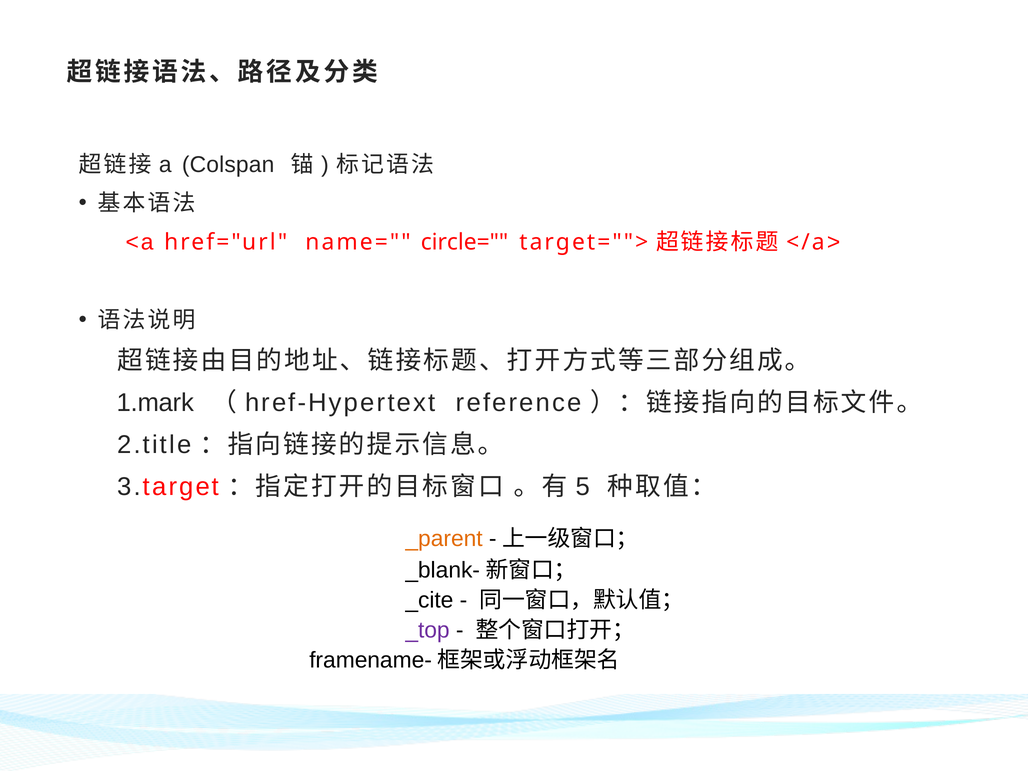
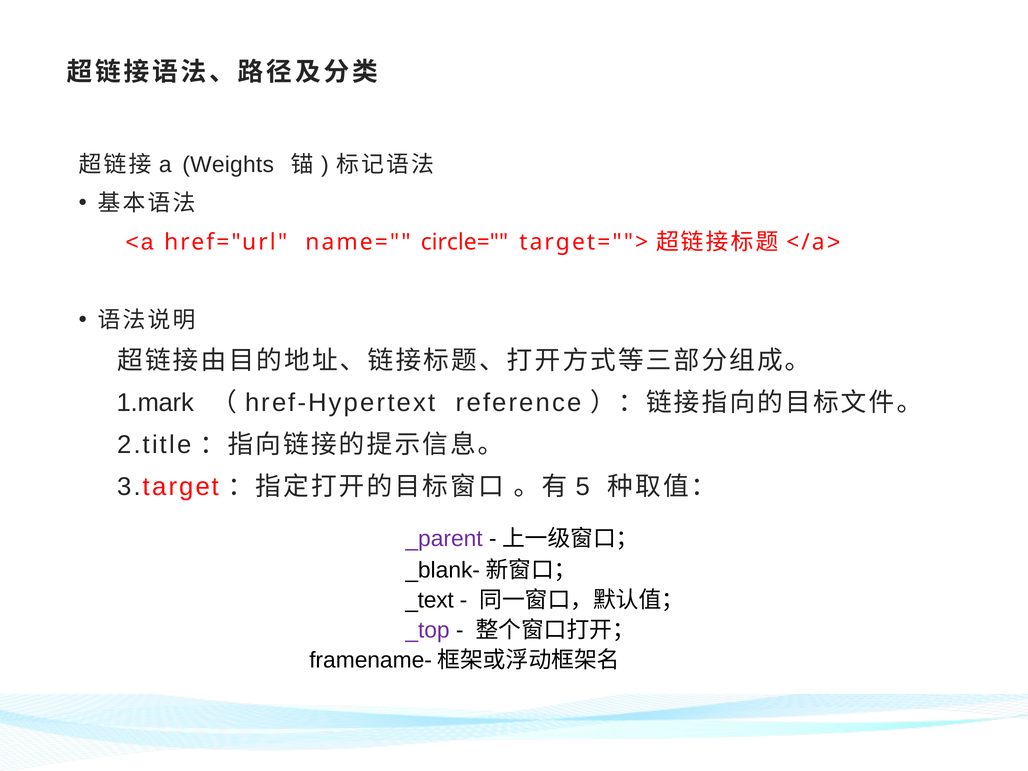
Colspan: Colspan -> Weights
_parent colour: orange -> purple
_cite: _cite -> _text
